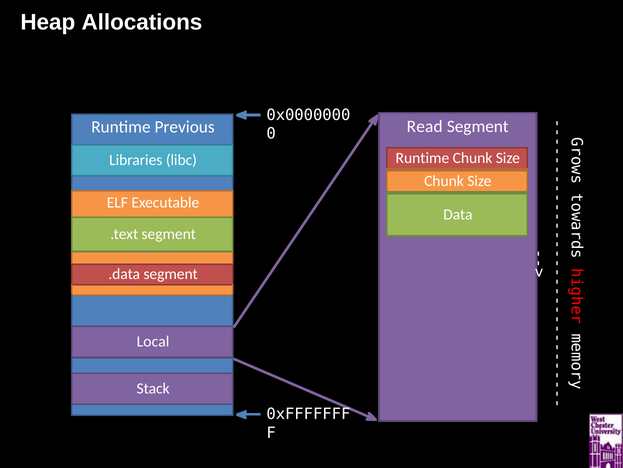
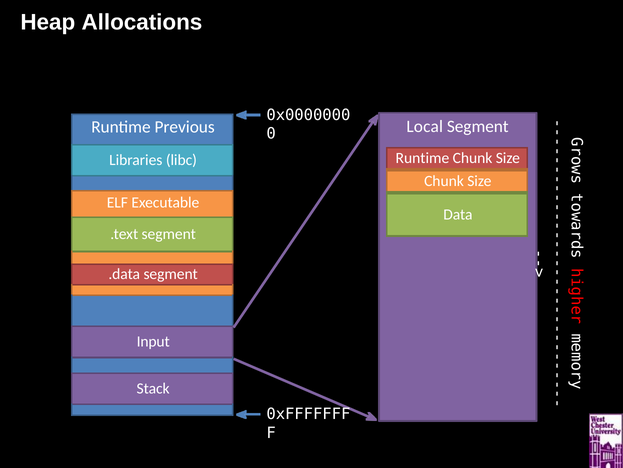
Read: Read -> Local
Local: Local -> Input
